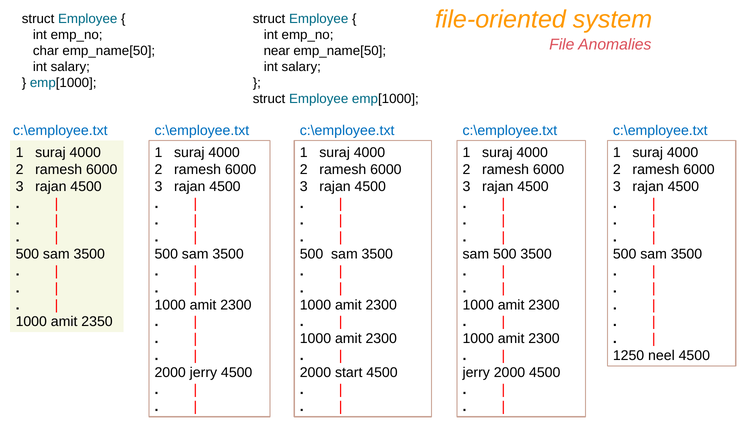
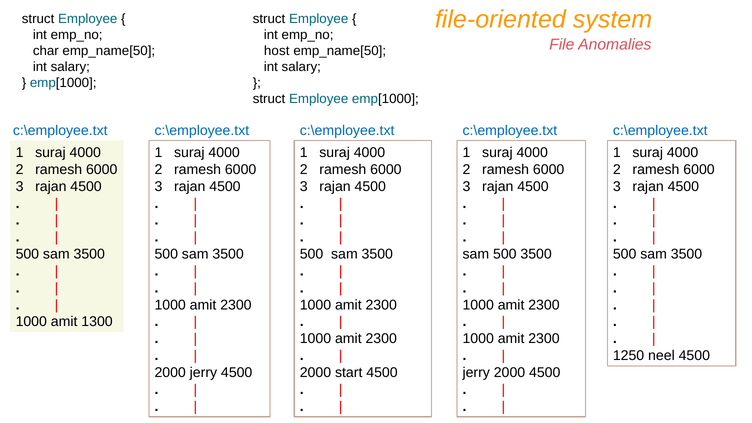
near: near -> host
2350: 2350 -> 1300
